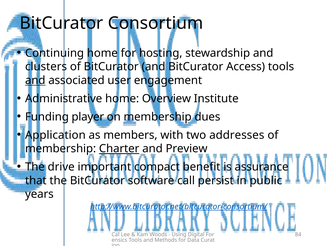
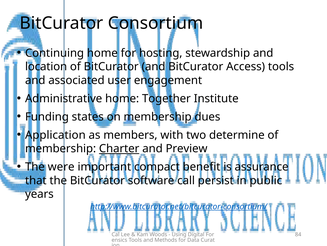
clusters: clusters -> location
and at (35, 80) underline: present -> none
Overview: Overview -> Together
player: player -> states
addresses: addresses -> determine
drive: drive -> were
